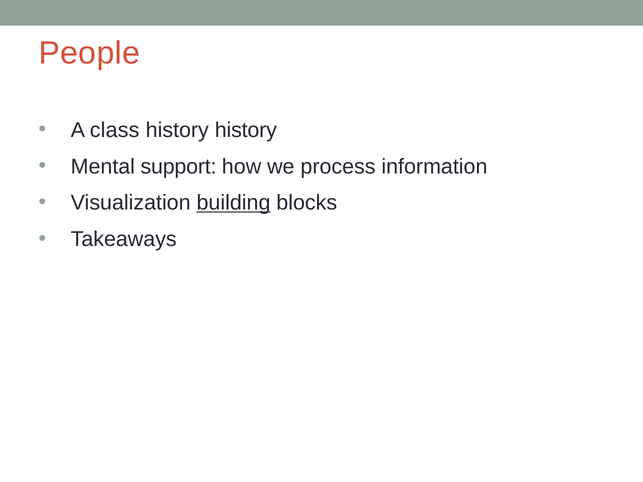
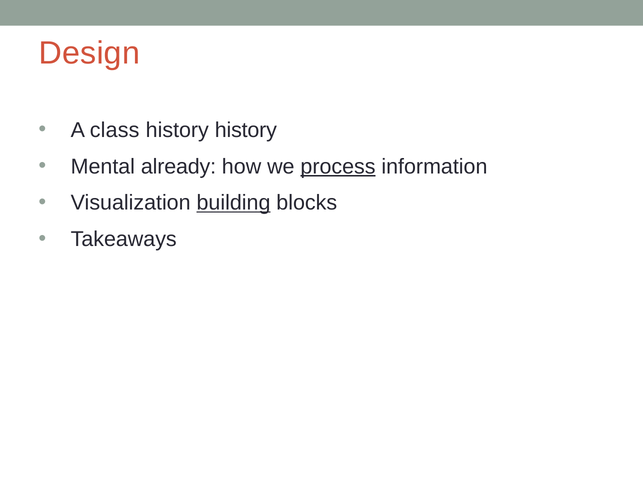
People: People -> Design
support: support -> already
process underline: none -> present
